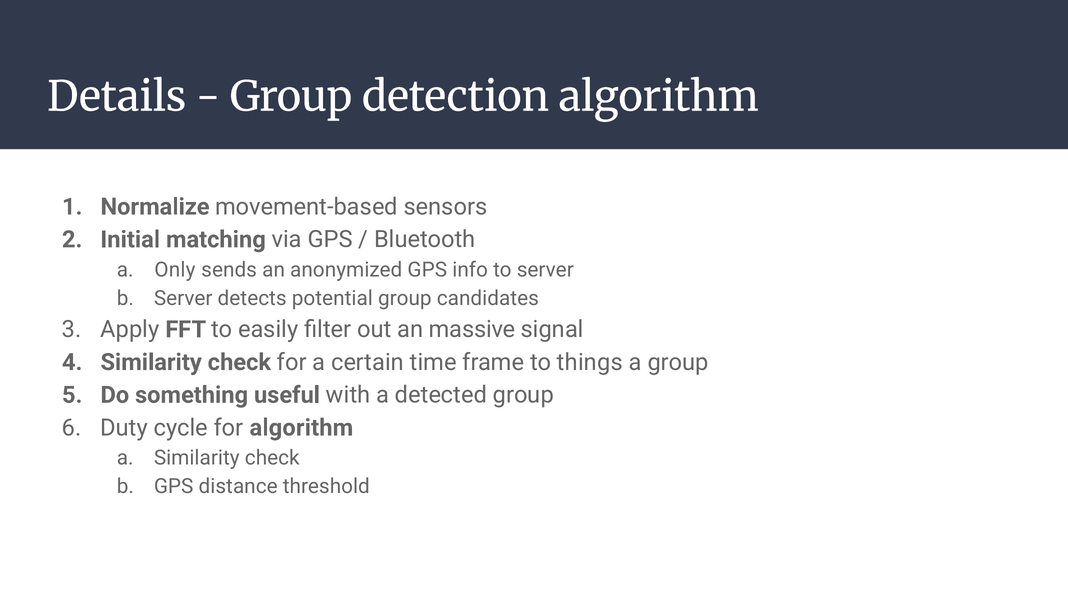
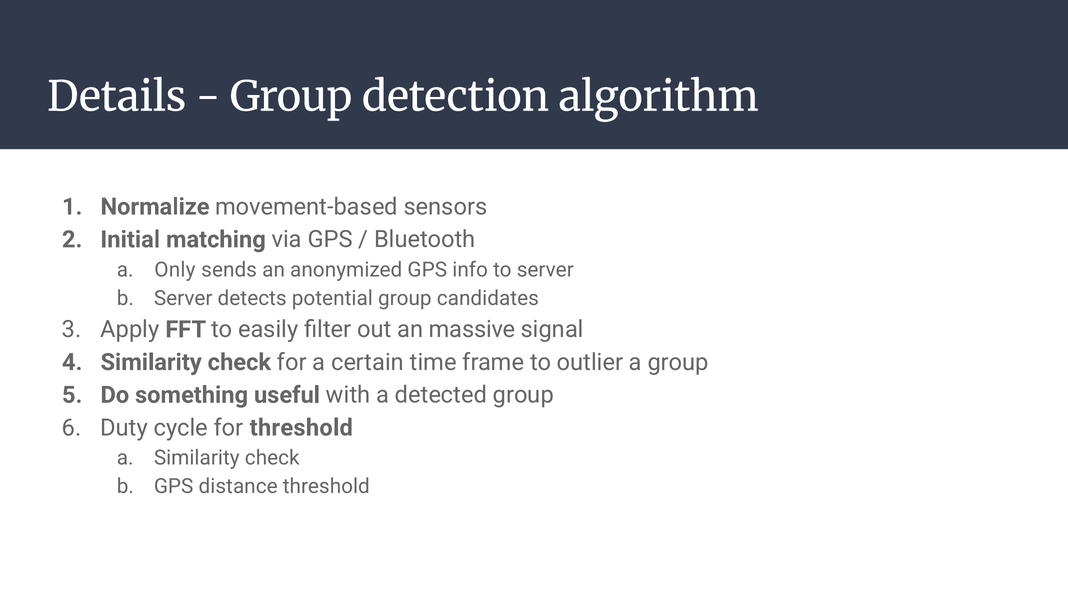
things: things -> outlier
for algorithm: algorithm -> threshold
